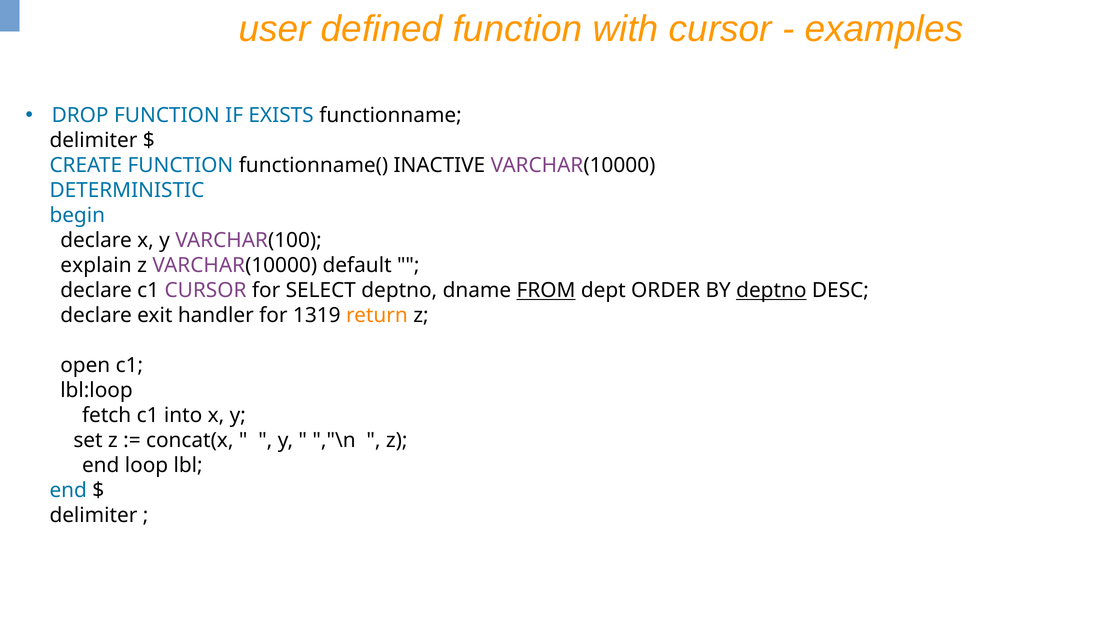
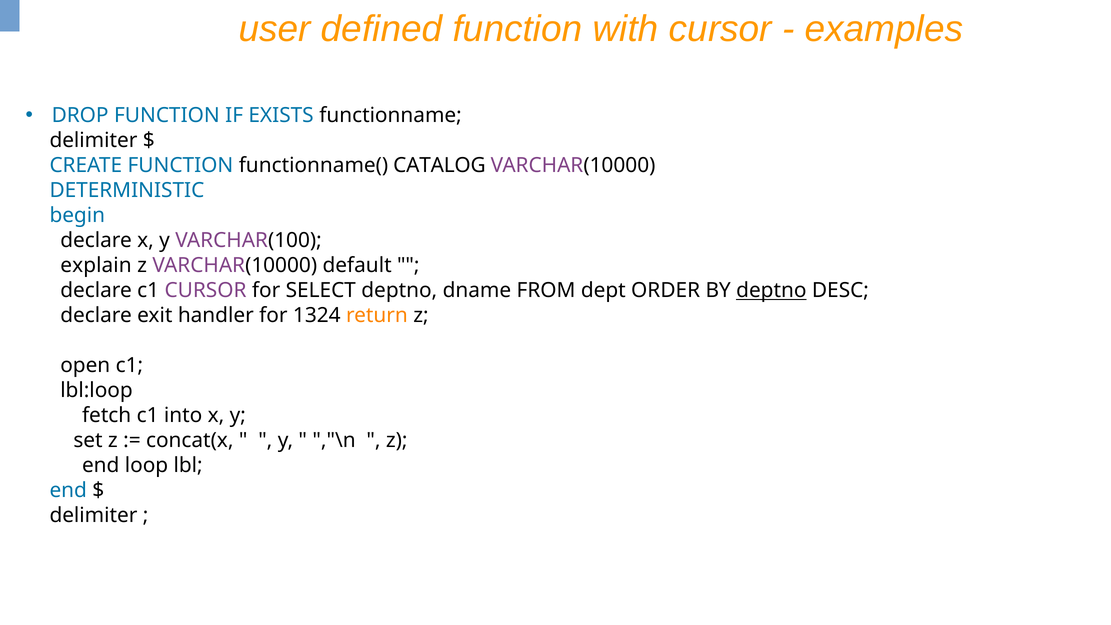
INACTIVE: INACTIVE -> CATALOG
FROM underline: present -> none
1319: 1319 -> 1324
